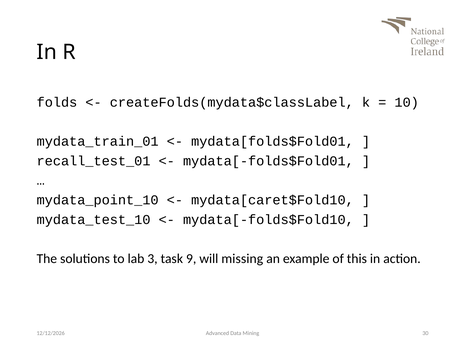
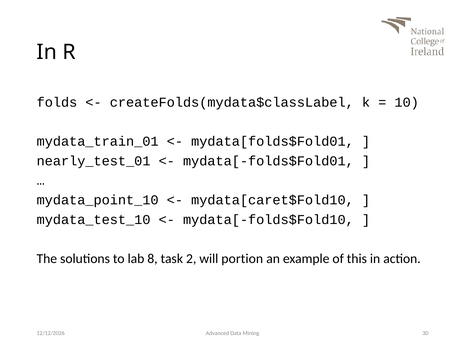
recall_test_01: recall_test_01 -> nearly_test_01
3: 3 -> 8
9: 9 -> 2
missing: missing -> portion
